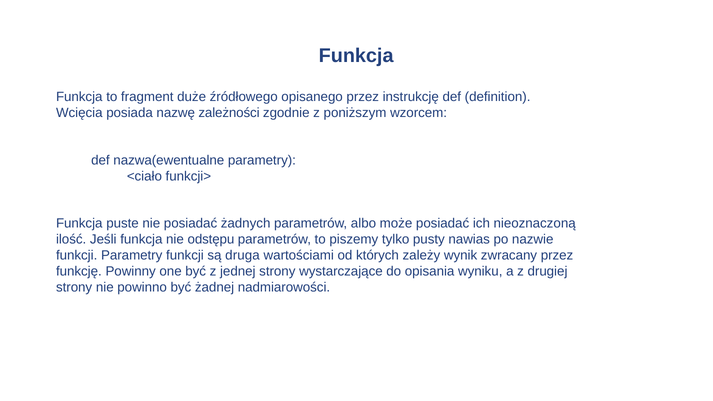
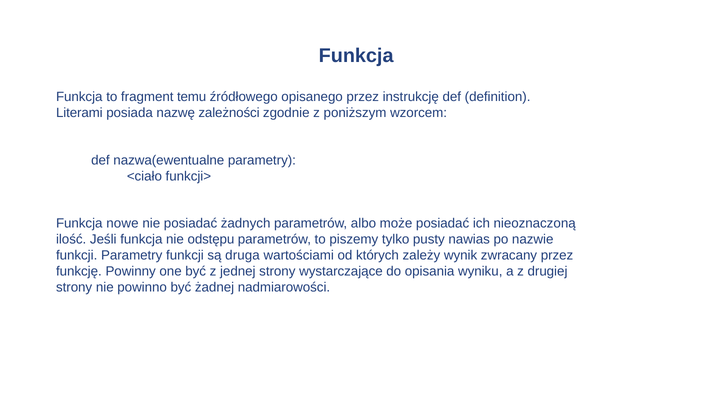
duże: duże -> temu
Wcięcia: Wcięcia -> Literami
puste: puste -> nowe
